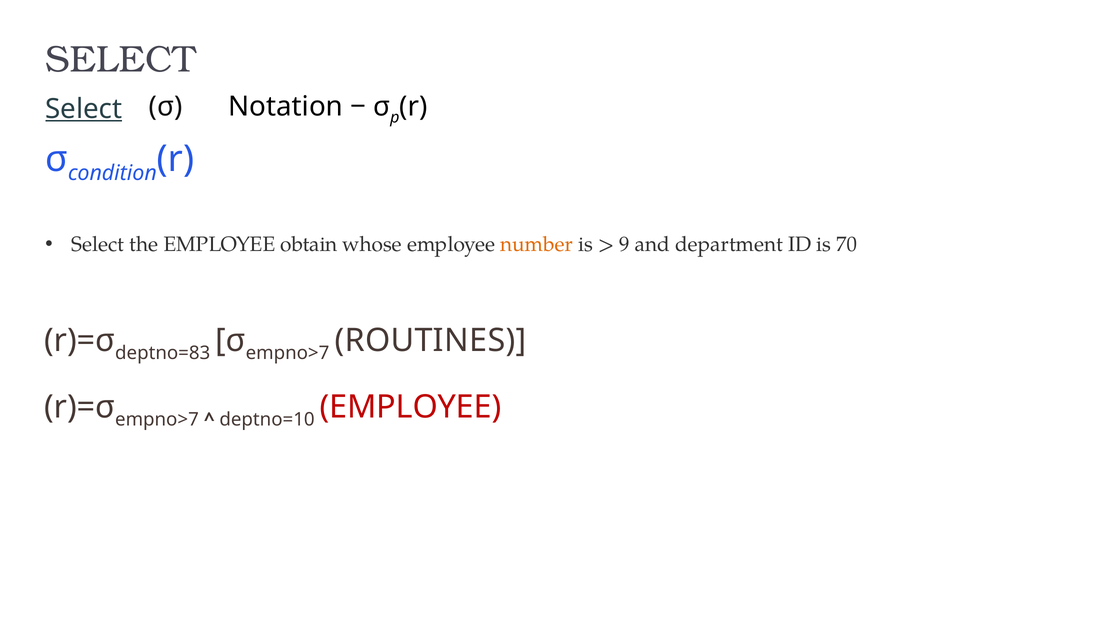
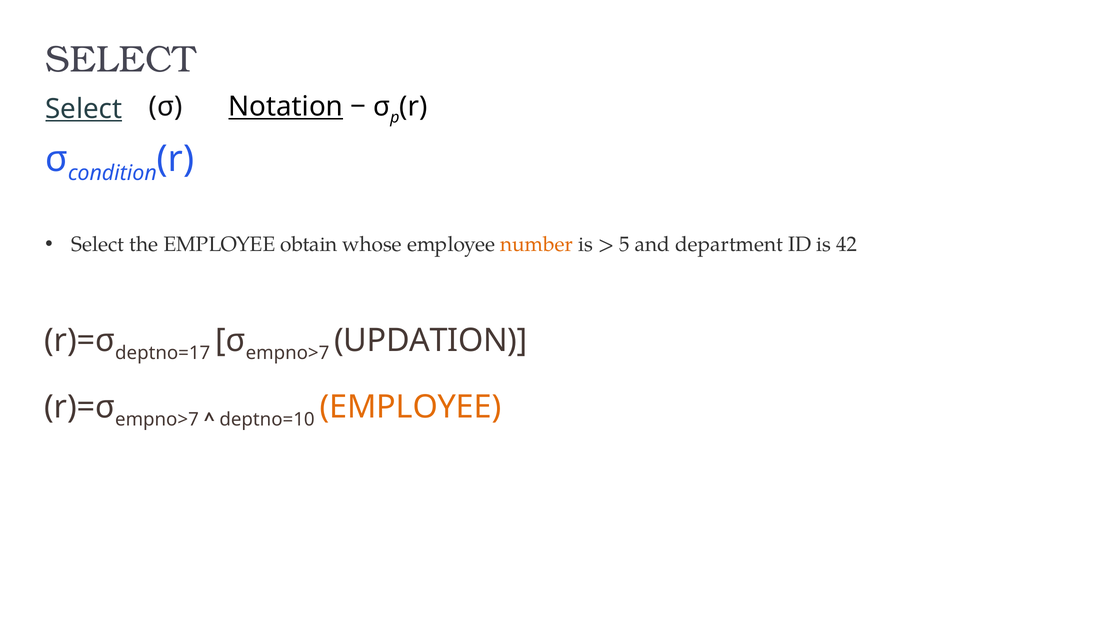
Notation underline: none -> present
9: 9 -> 5
70: 70 -> 42
deptno=83: deptno=83 -> deptno=17
ROUTINES: ROUTINES -> UPDATION
EMPLOYEE at (410, 407) colour: red -> orange
